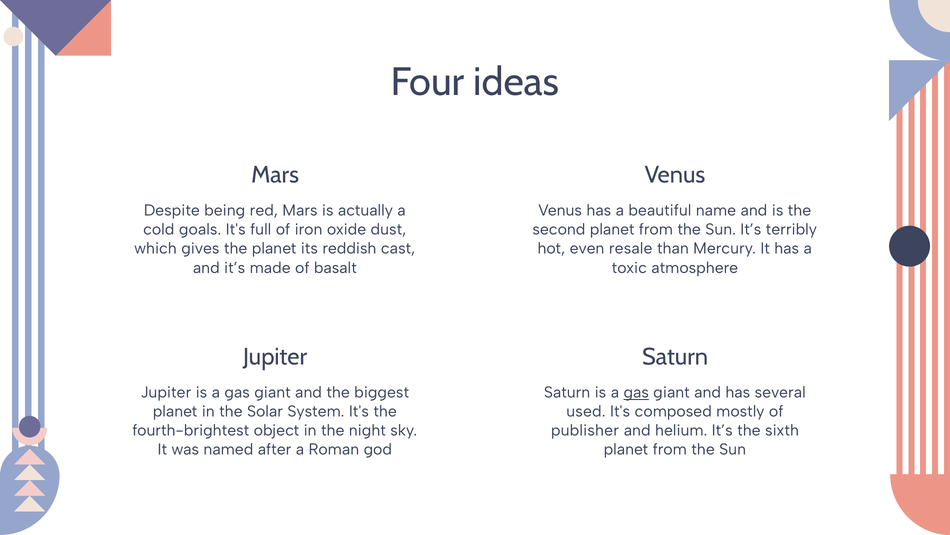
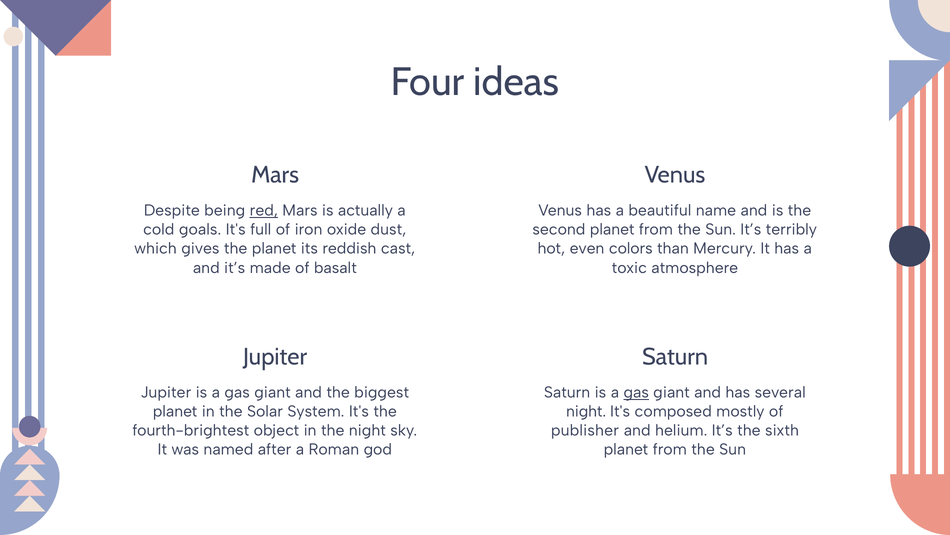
red underline: none -> present
resale: resale -> colors
used at (586, 411): used -> night
